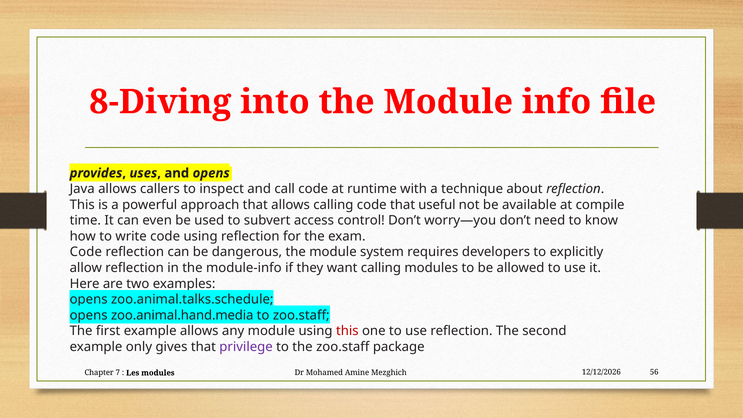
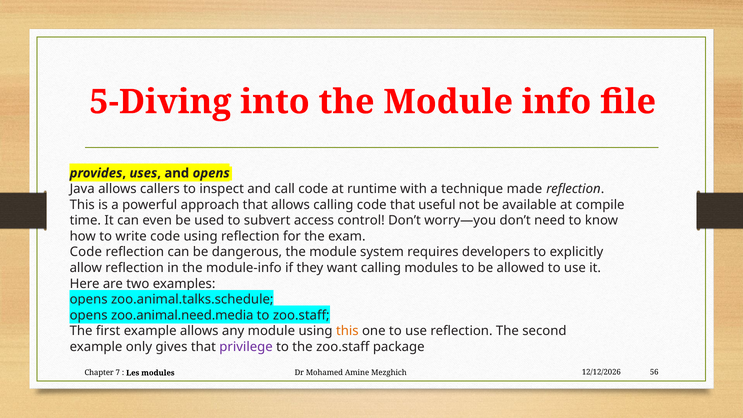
8-Diving: 8-Diving -> 5-Diving
about: about -> made
zoo.animal.hand.media: zoo.animal.hand.media -> zoo.animal.need.media
this at (347, 331) colour: red -> orange
